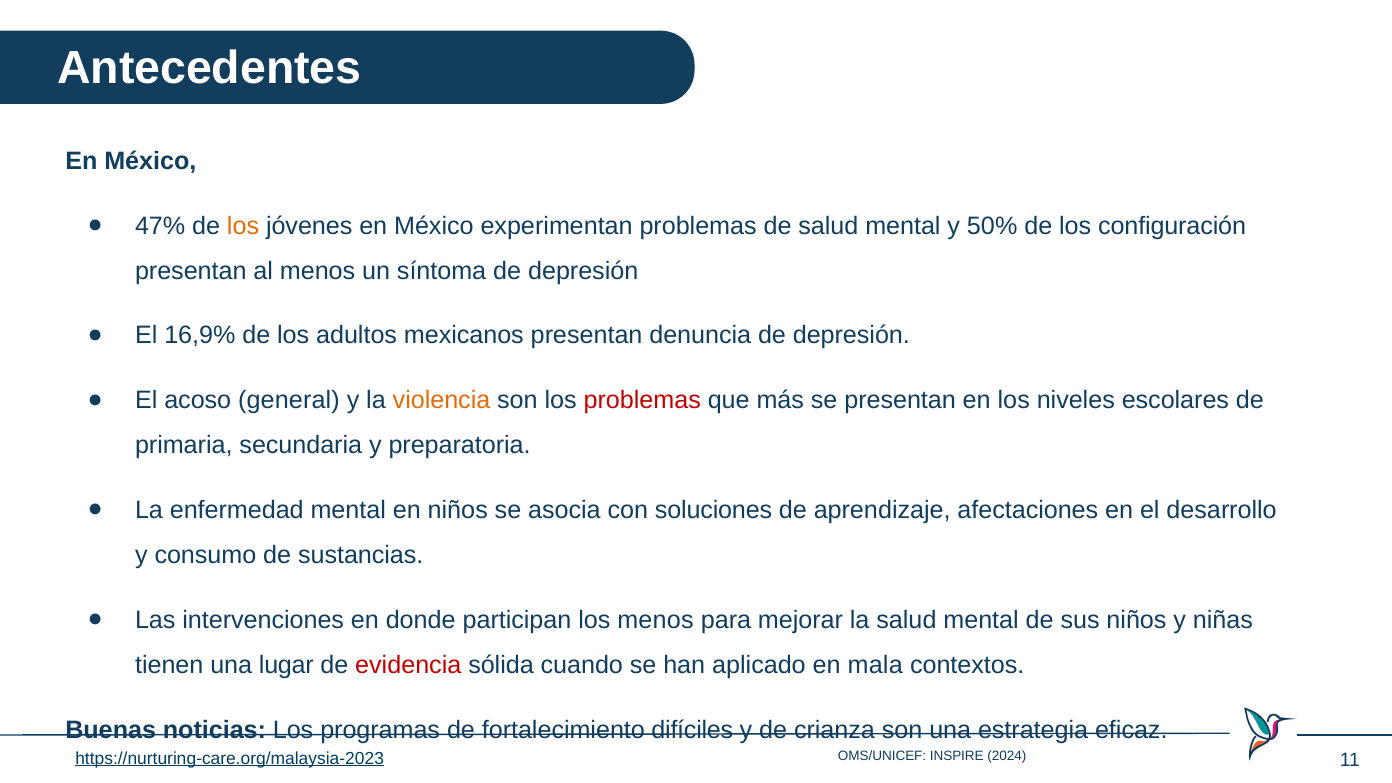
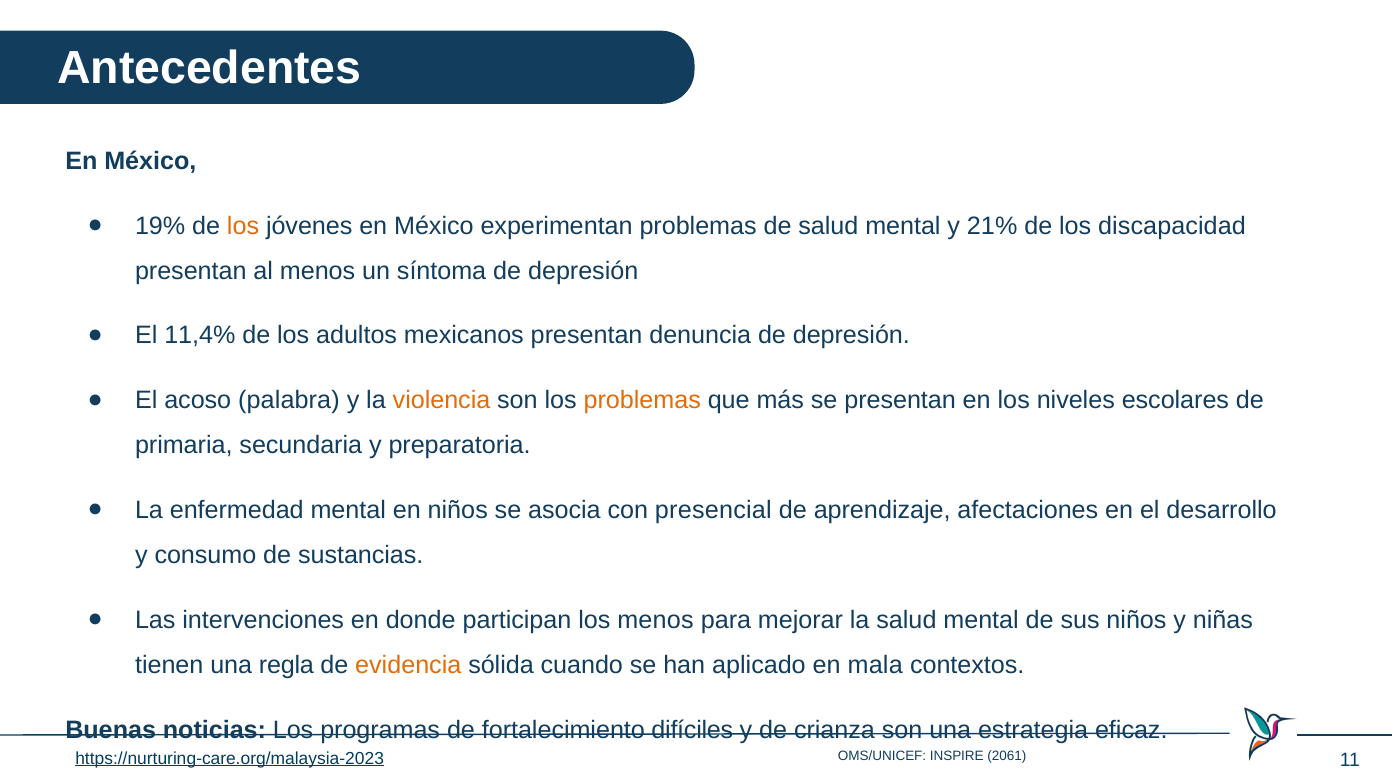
47%: 47% -> 19%
50%: 50% -> 21%
configuración: configuración -> discapacidad
16,9%: 16,9% -> 11,4%
general: general -> palabra
problemas at (642, 400) colour: red -> orange
soluciones: soluciones -> presencial
lugar: lugar -> regla
evidencia colour: red -> orange
2024: 2024 -> 2061
